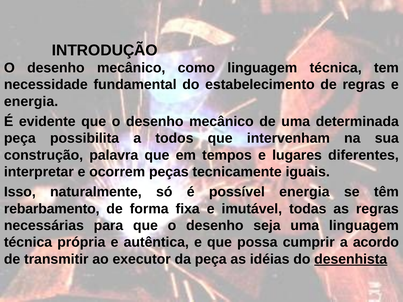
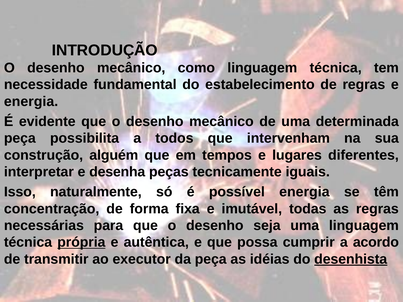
palavra: palavra -> alguém
ocorrem: ocorrem -> desenha
rebarbamento: rebarbamento -> concentração
própria underline: none -> present
